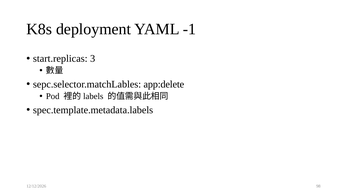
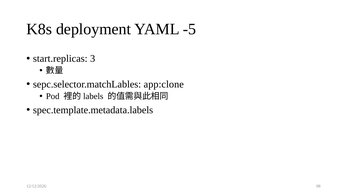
-1: -1 -> -5
app:delete: app:delete -> app:clone
